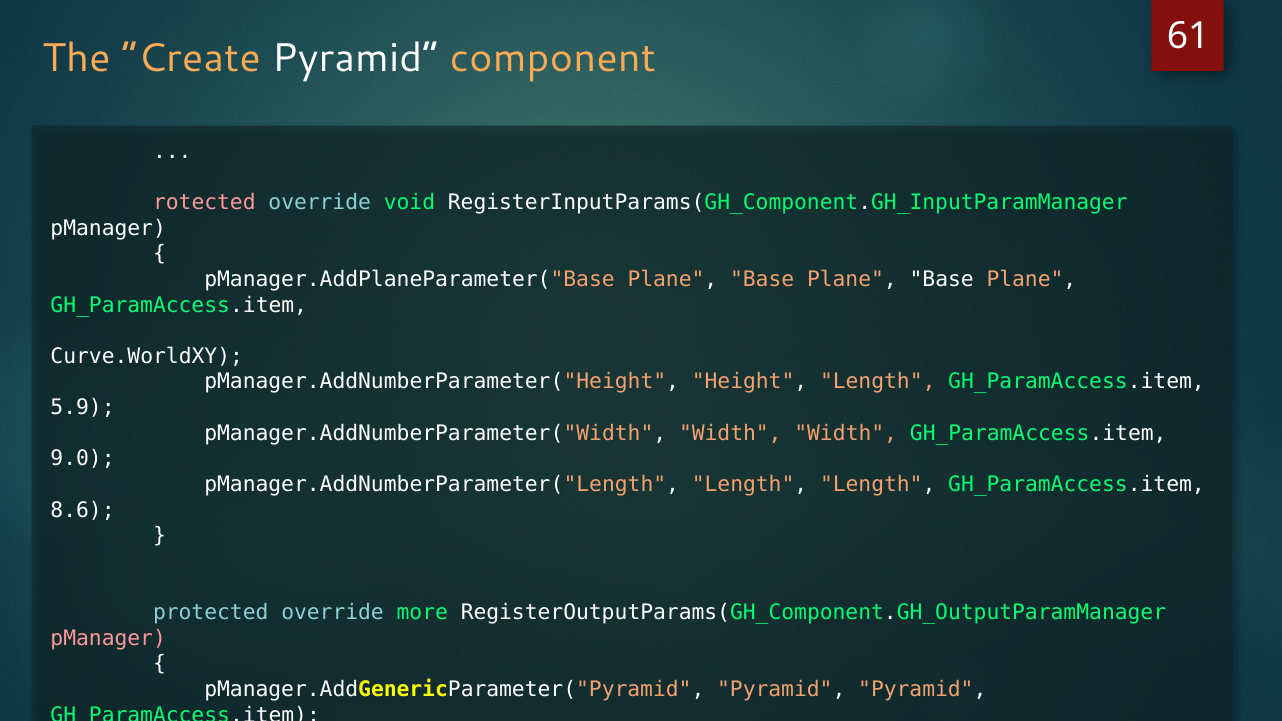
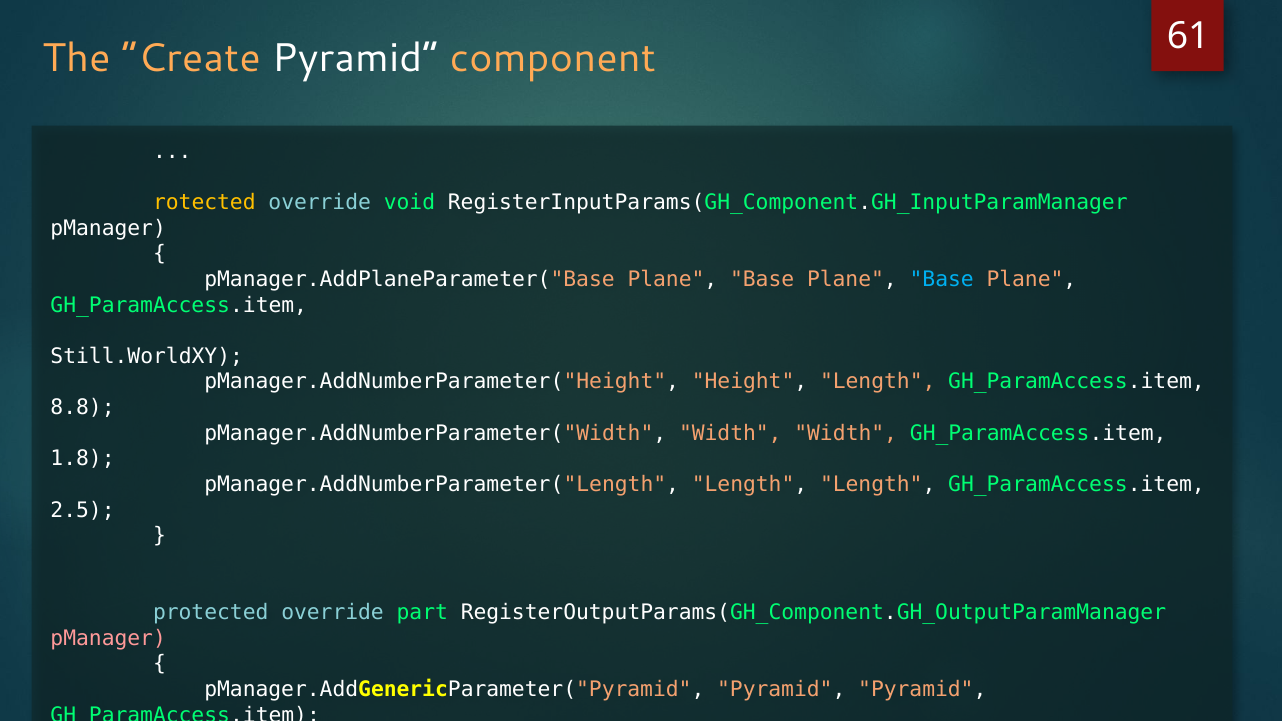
rotected colour: pink -> yellow
Base at (942, 279) colour: white -> light blue
Curve.WorldXY: Curve.WorldXY -> Still.WorldXY
5.9: 5.9 -> 8.8
9.0: 9.0 -> 1.8
8.6: 8.6 -> 2.5
more: more -> part
